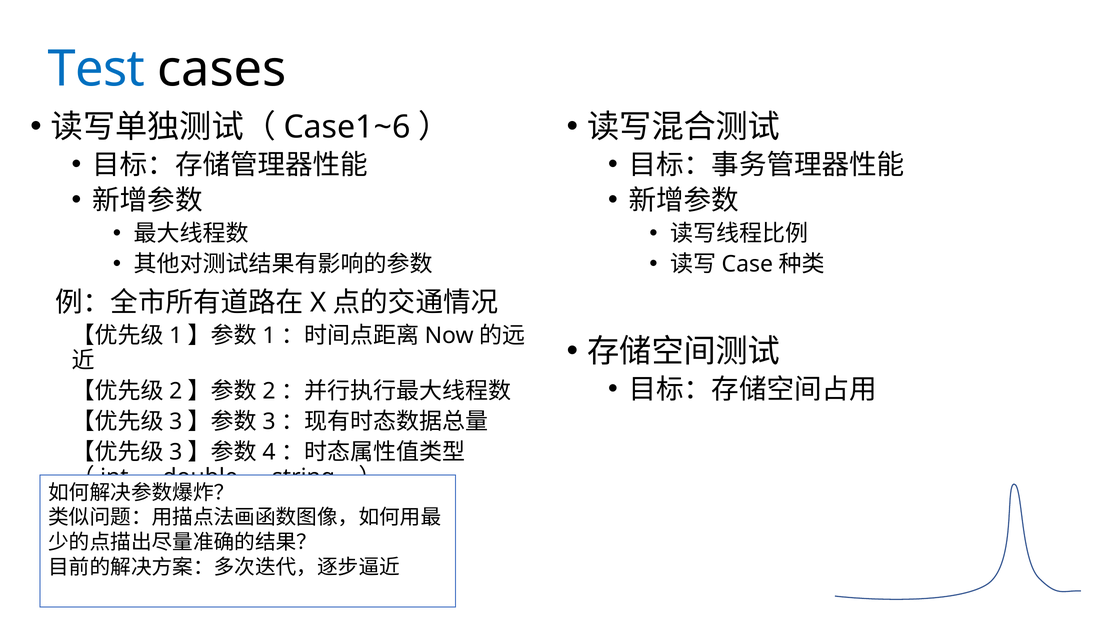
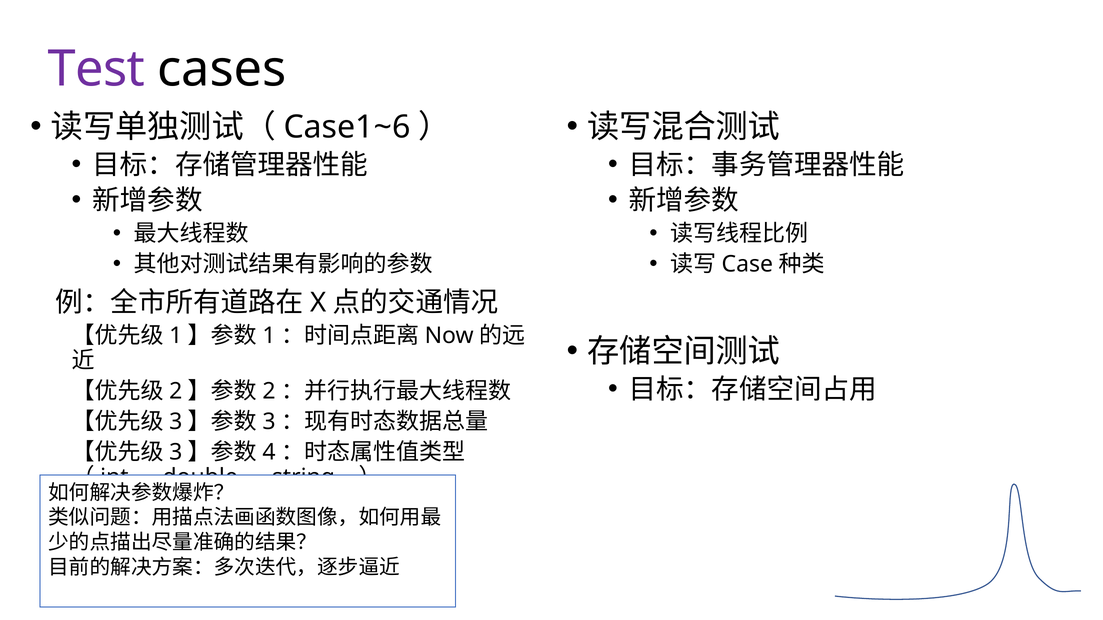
Test colour: blue -> purple
